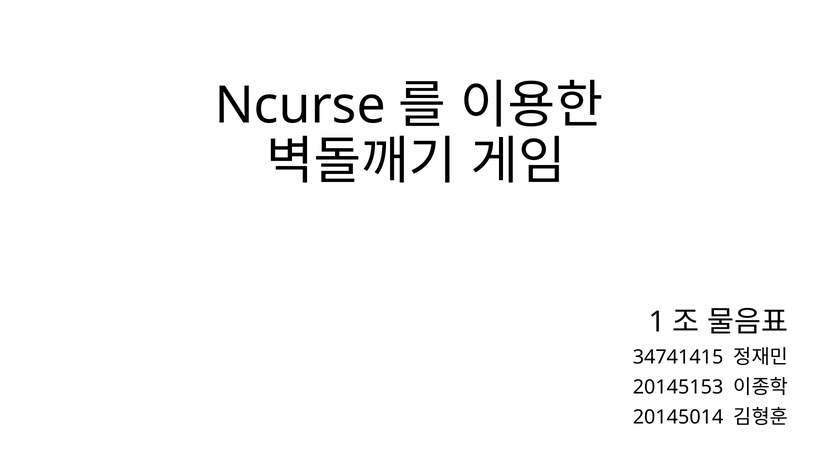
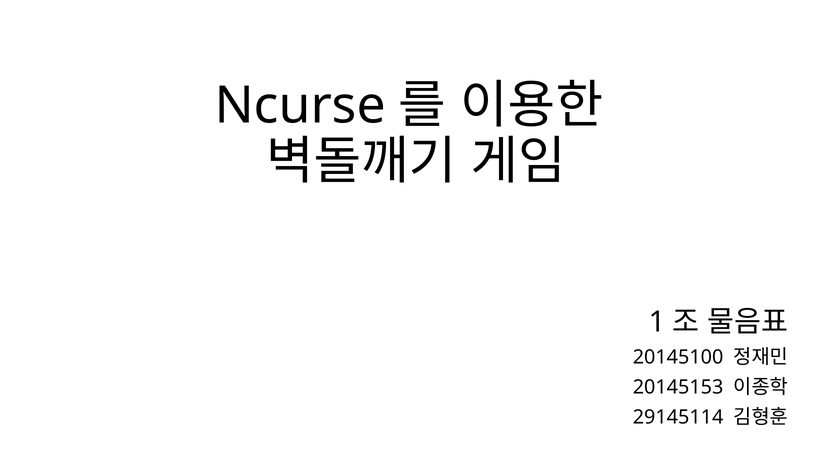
34741415: 34741415 -> 20145100
20145014: 20145014 -> 29145114
